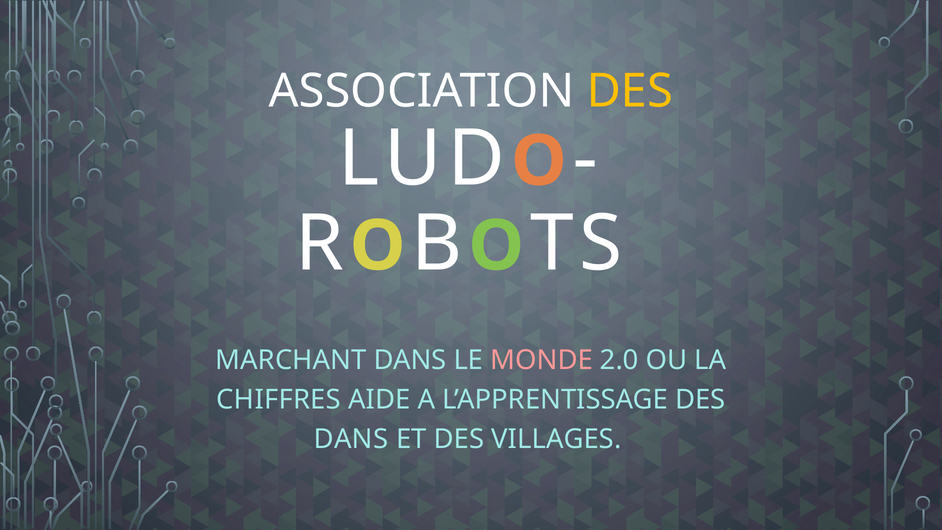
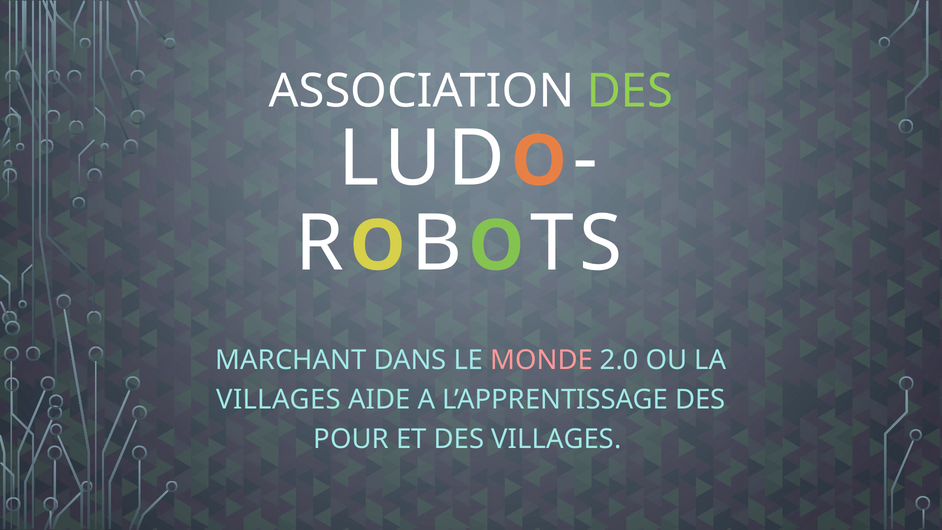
DES at (630, 91) colour: yellow -> light green
CHIFFRES at (279, 400): CHIFFRES -> VILLAGES
DANS at (351, 439): DANS -> POUR
